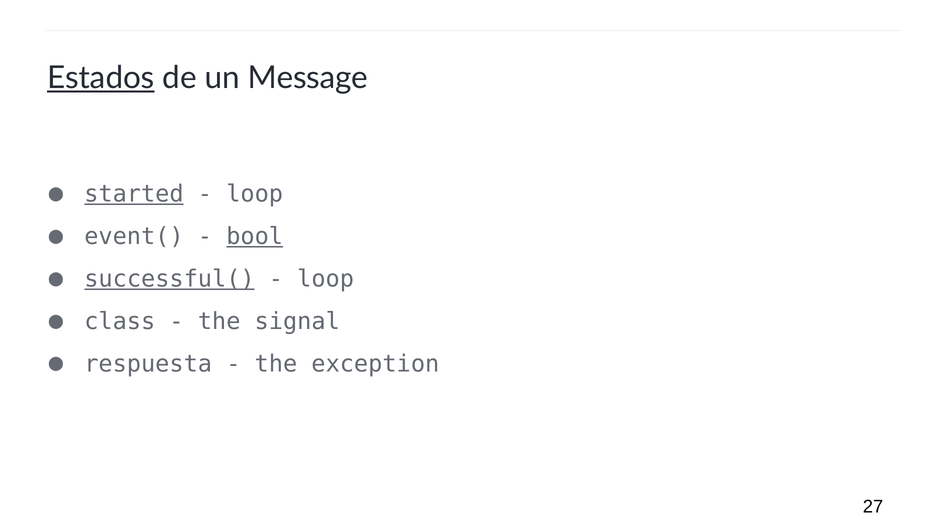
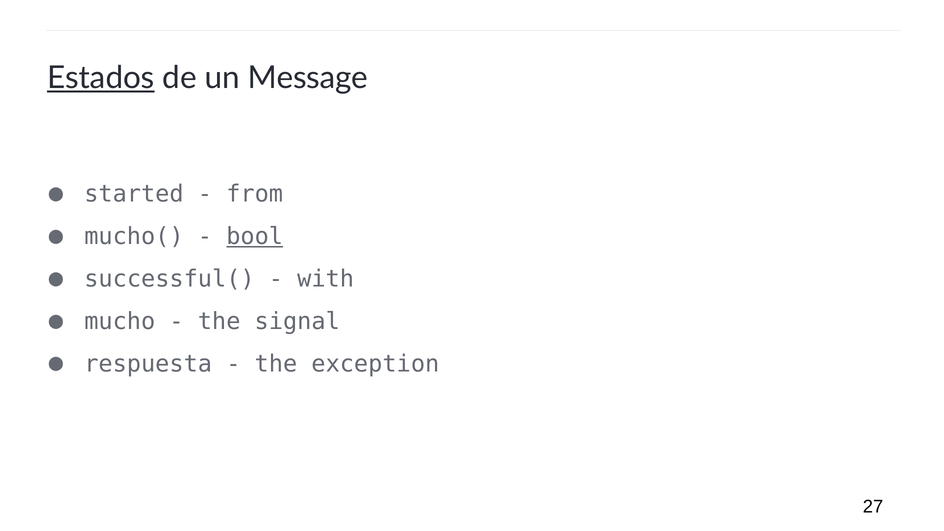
started underline: present -> none
loop at (255, 194): loop -> from
event(: event( -> mucho(
successful( underline: present -> none
loop at (326, 279): loop -> with
class: class -> mucho
